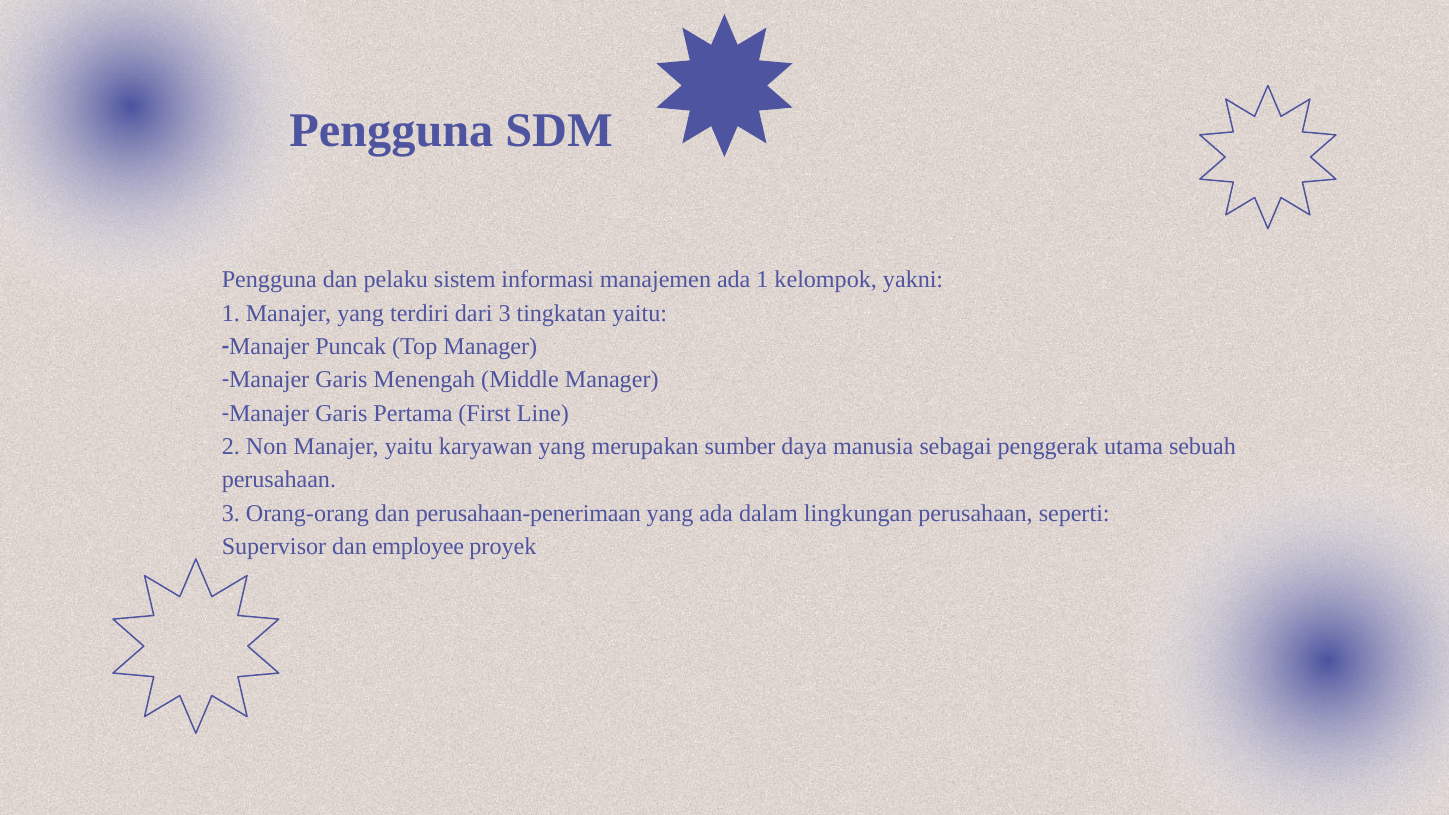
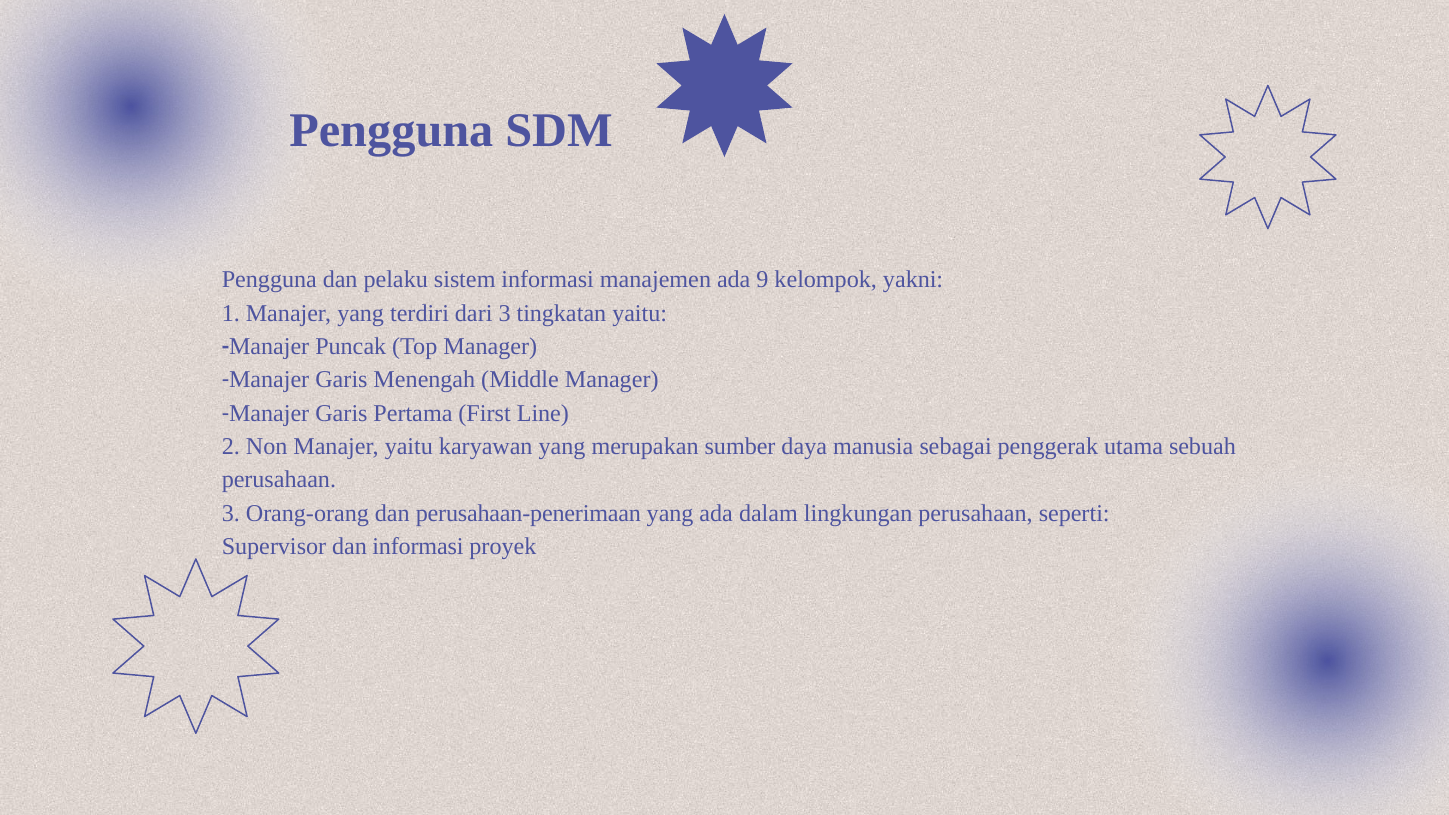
ada 1: 1 -> 9
dan employee: employee -> informasi
